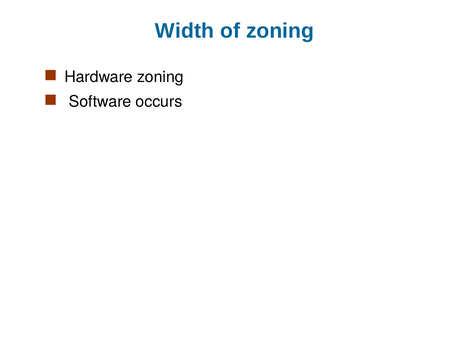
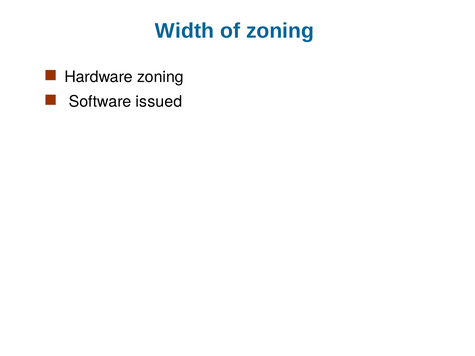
occurs: occurs -> issued
